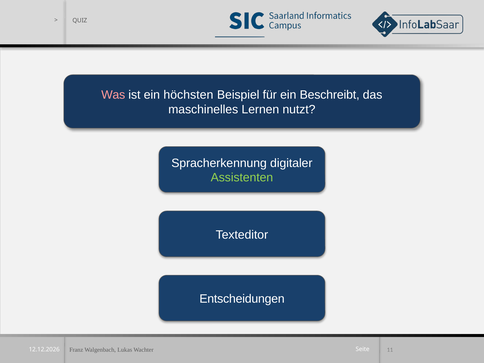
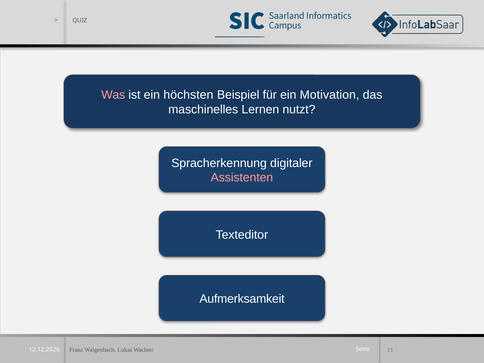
Beschreibt: Beschreibt -> Motivation
Assistenten colour: light green -> pink
Entscheidungen: Entscheidungen -> Aufmerksamkeit
